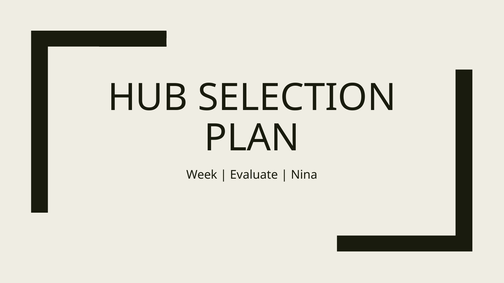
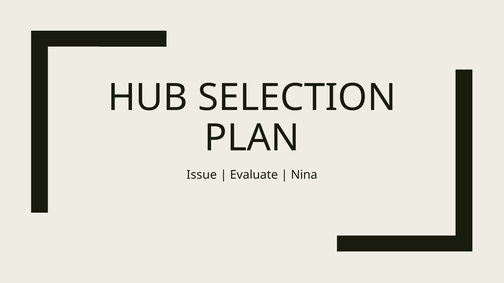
Week: Week -> Issue
